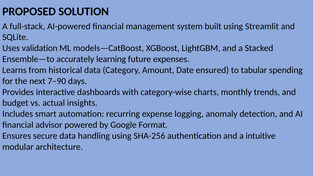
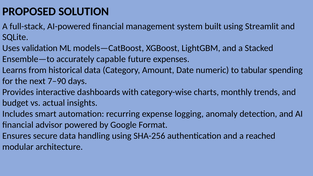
learning: learning -> capable
ensured: ensured -> numeric
intuitive: intuitive -> reached
